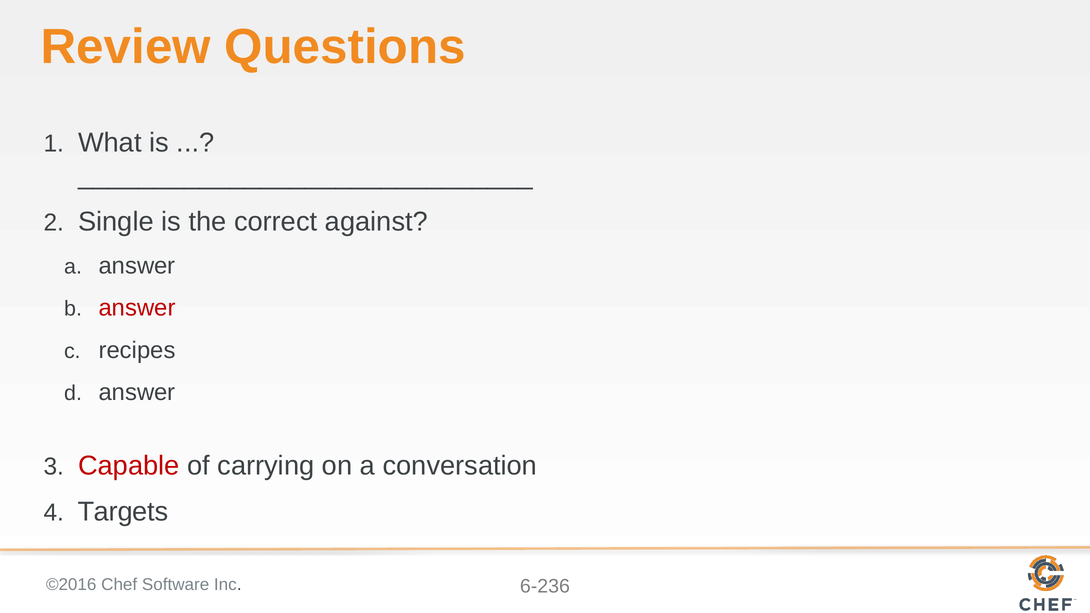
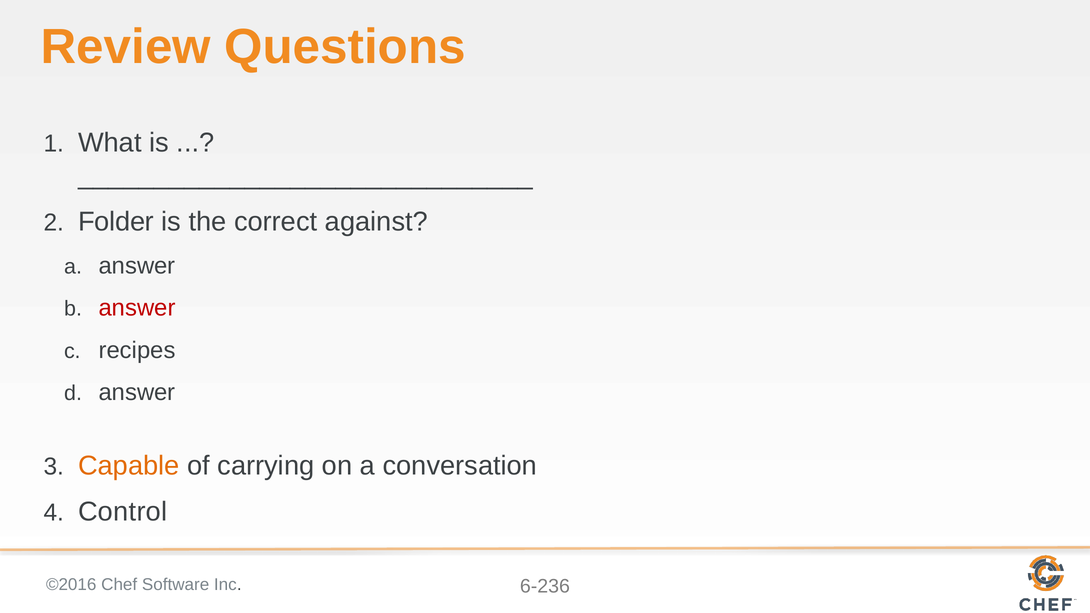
Single: Single -> Folder
Capable colour: red -> orange
Targets: Targets -> Control
